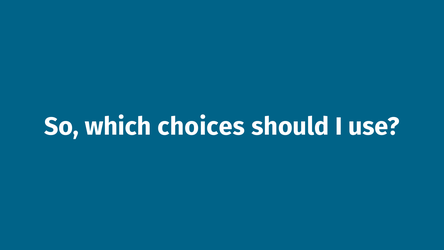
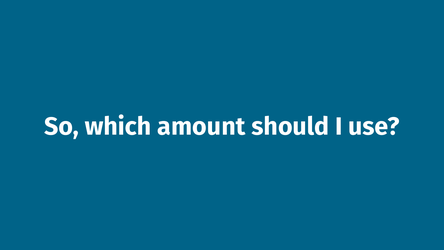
choices: choices -> amount
